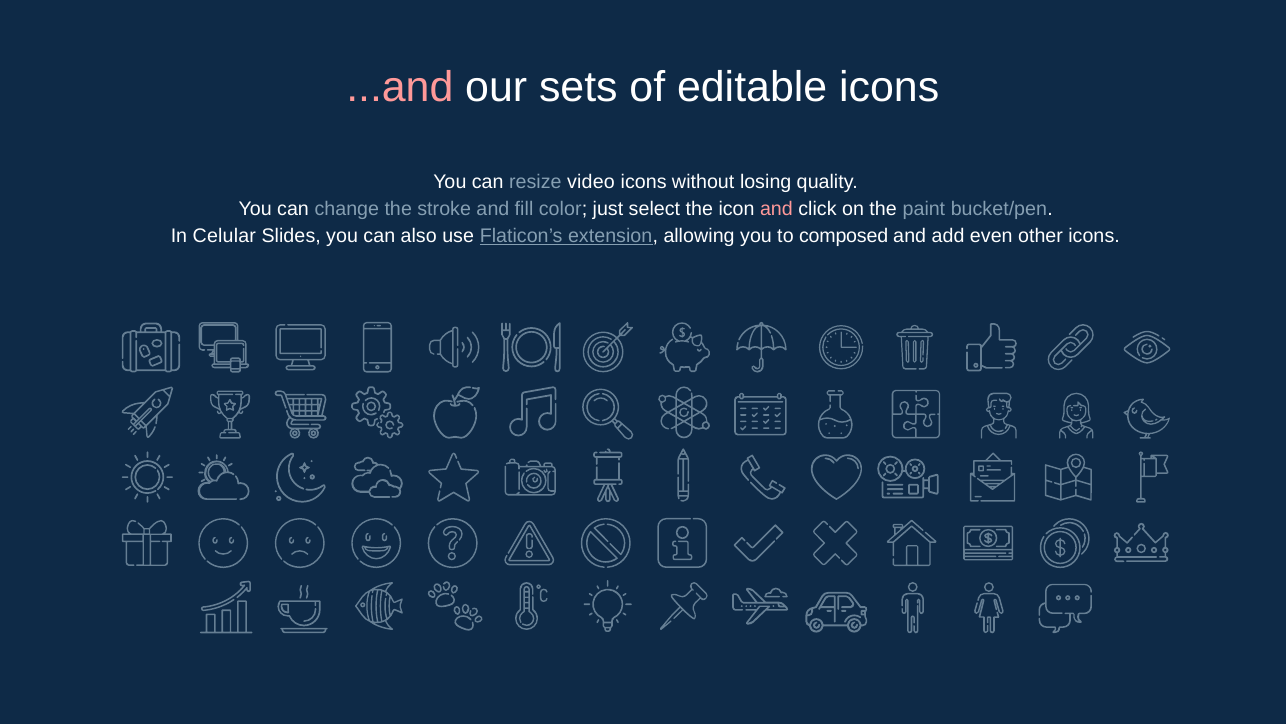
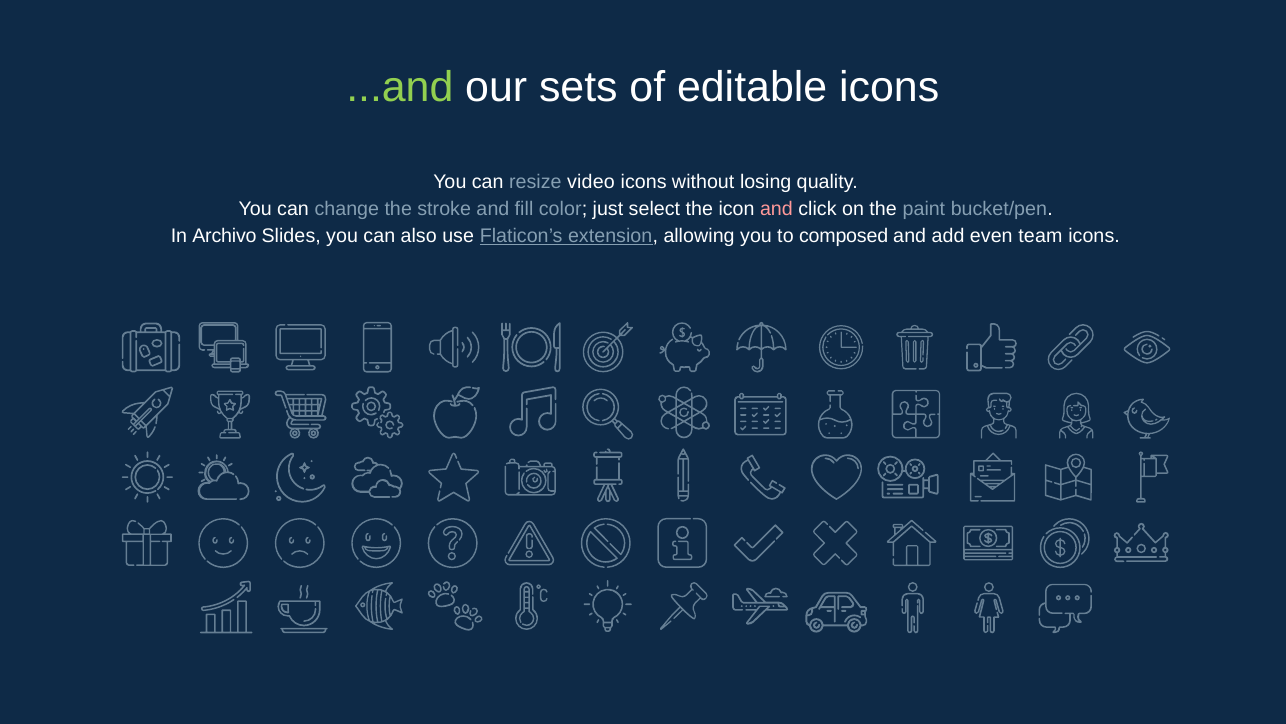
...and colour: pink -> light green
Celular: Celular -> Archivo
other: other -> team
